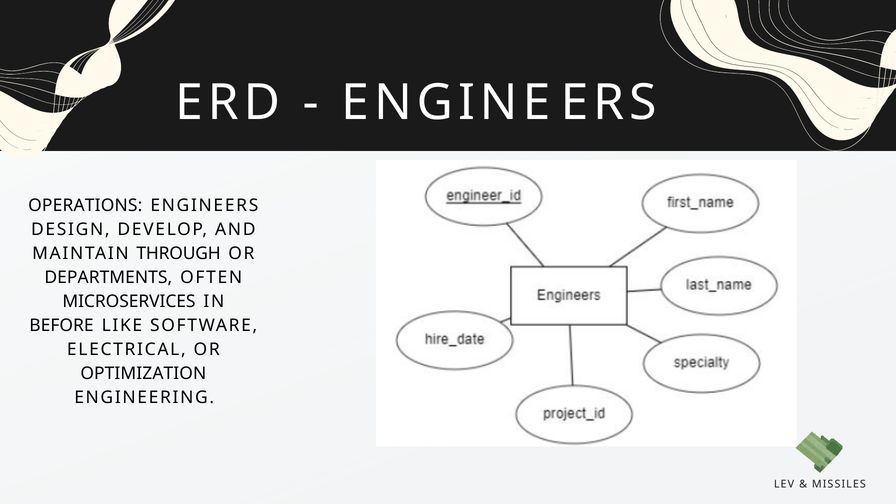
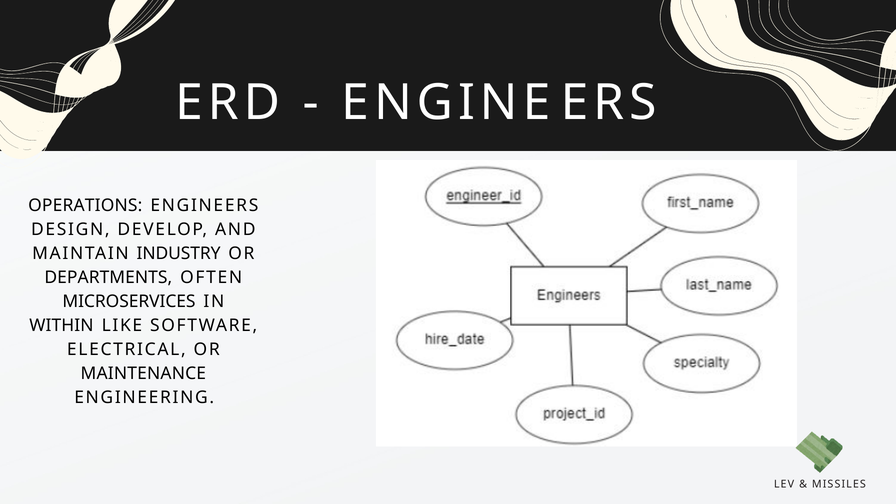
THROUGH: THROUGH -> INDUSTRY
BEFORE: BEFORE -> WITHIN
OPTIMIZATION: OPTIMIZATION -> MAINTENANCE
